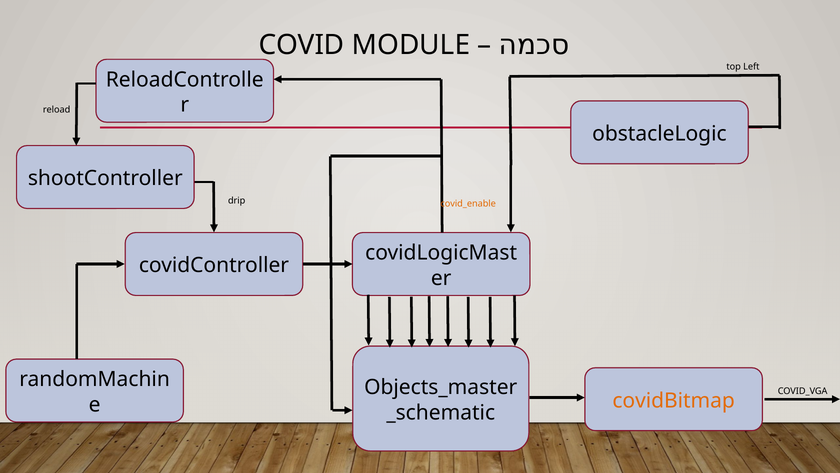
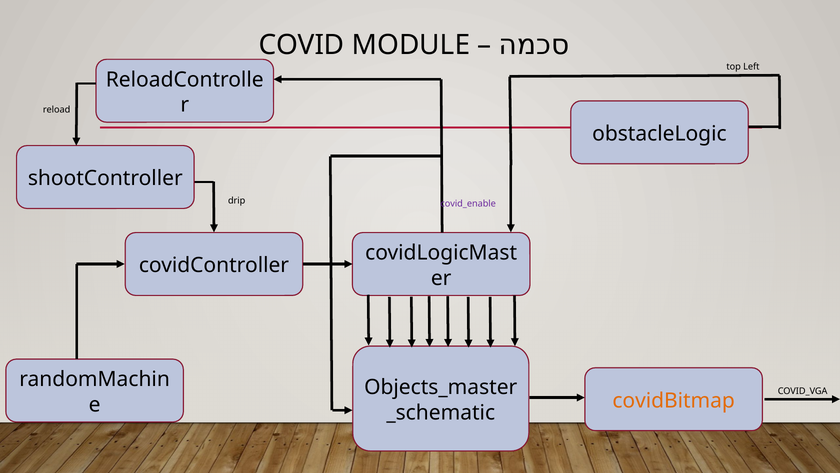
covid_enable colour: orange -> purple
